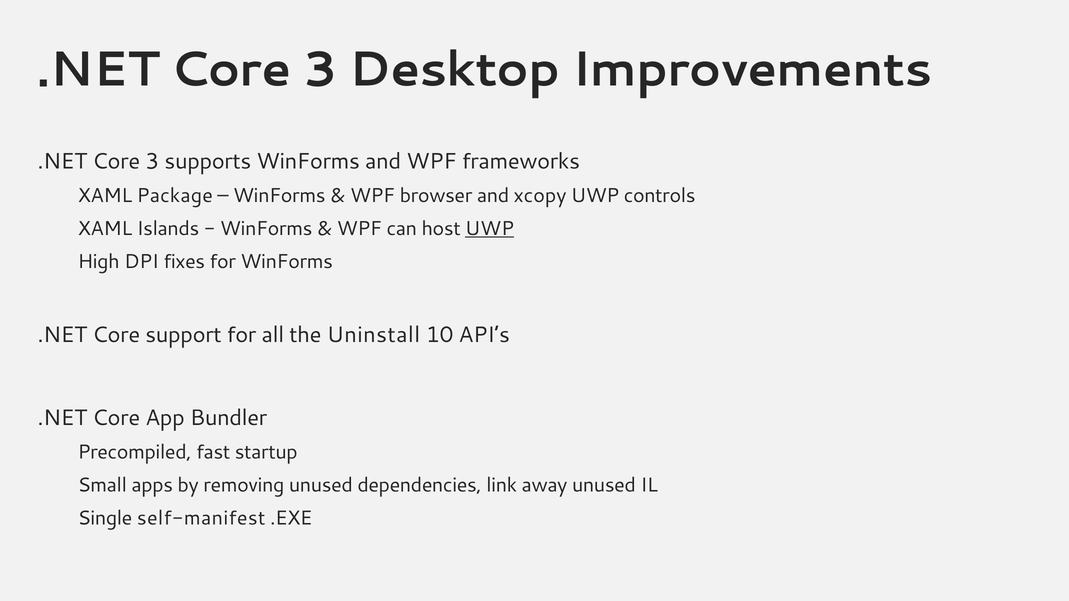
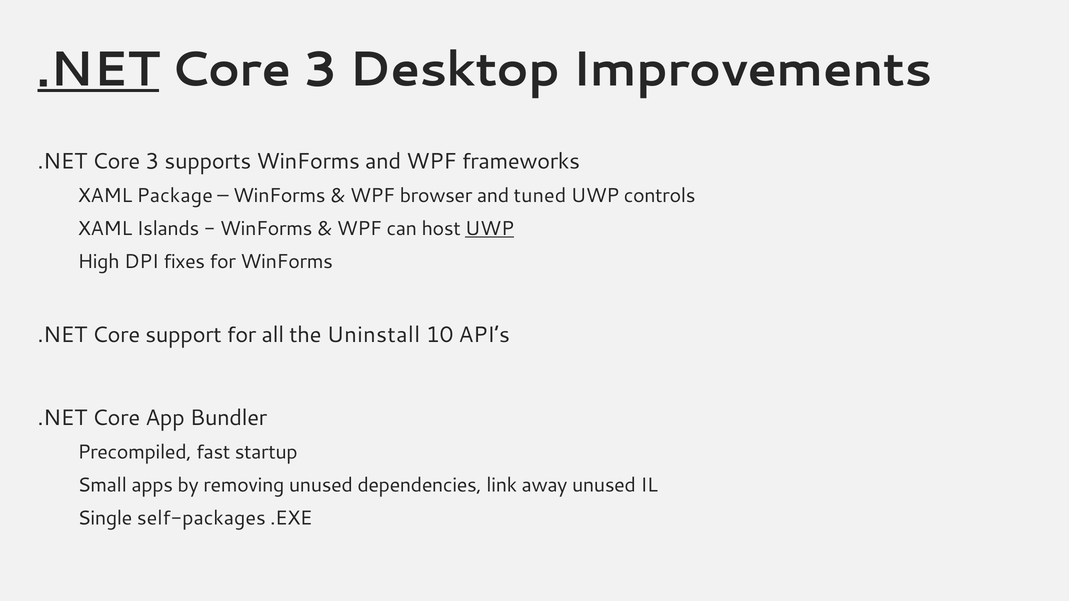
.NET at (98, 70) underline: none -> present
xcopy: xcopy -> tuned
self-manifest: self-manifest -> self-packages
